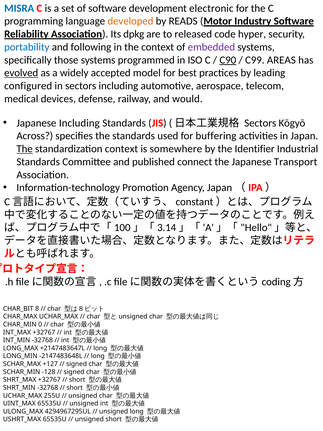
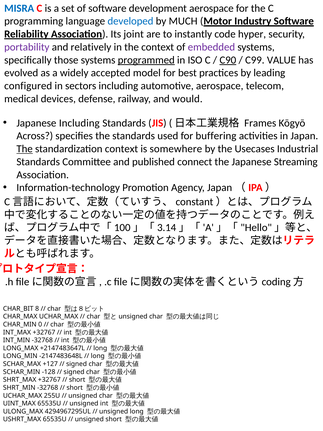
development electronic: electronic -> aerospace
developed colour: orange -> blue
READS: READS -> MUCH
dpkg: dpkg -> joint
released: released -> instantly
portability colour: blue -> purple
following: following -> relatively
programmed underline: none -> present
AREAS: AREAS -> VALUE
evolved underline: present -> none
Sectors at (260, 123): Sectors -> Frames
Identifier: Identifier -> Usecases
Transport: Transport -> Streaming
